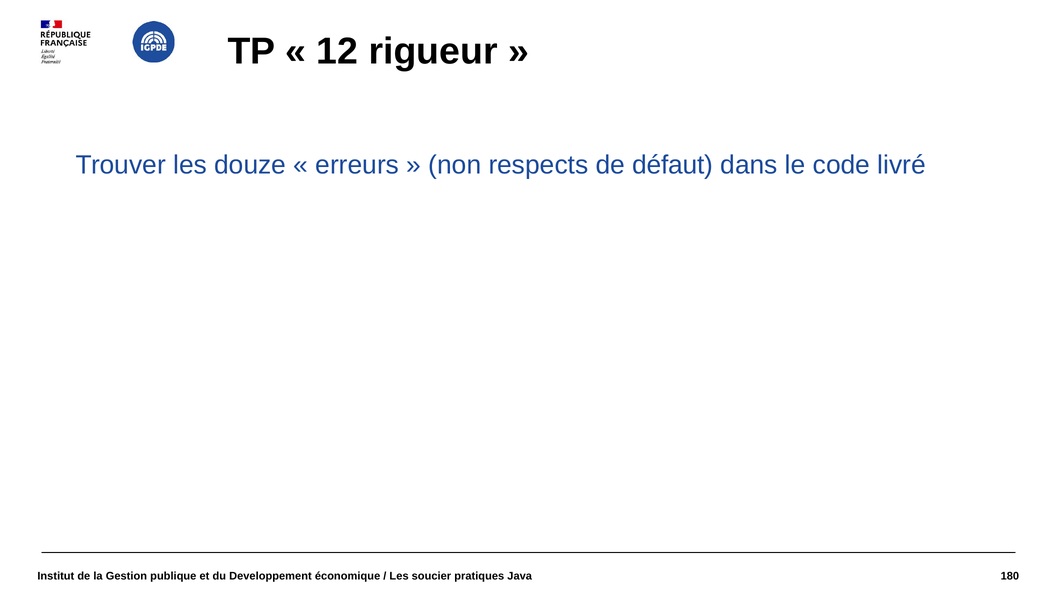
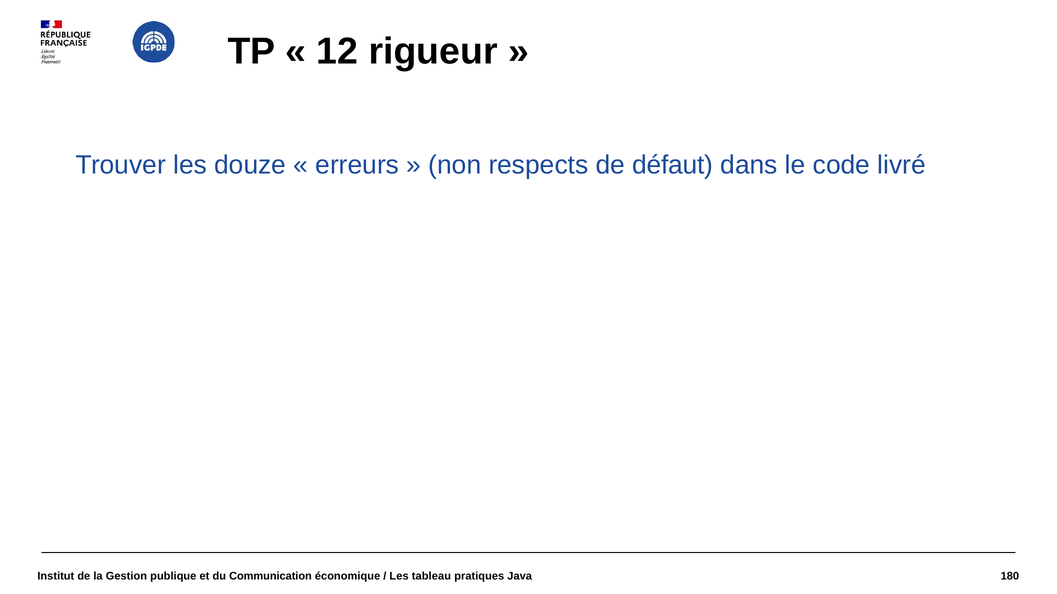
Developpement: Developpement -> Communication
soucier: soucier -> tableau
